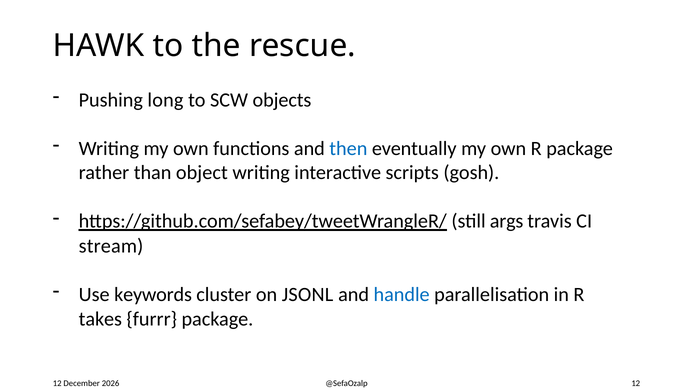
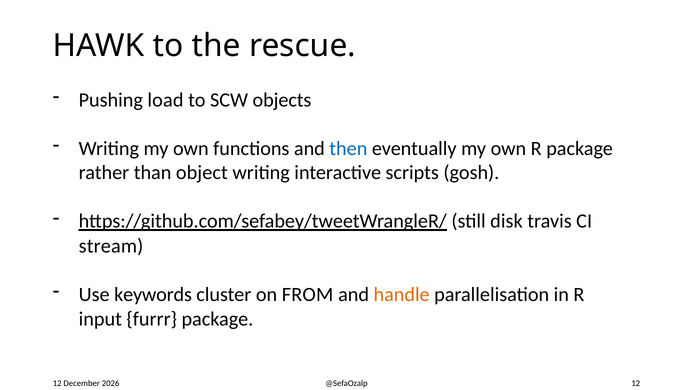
long: long -> load
args: args -> disk
JSONL: JSONL -> FROM
handle colour: blue -> orange
takes: takes -> input
